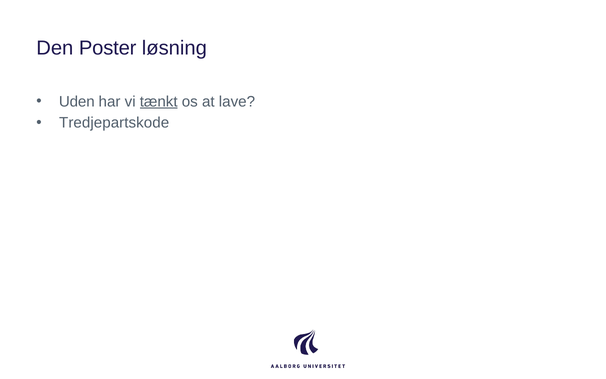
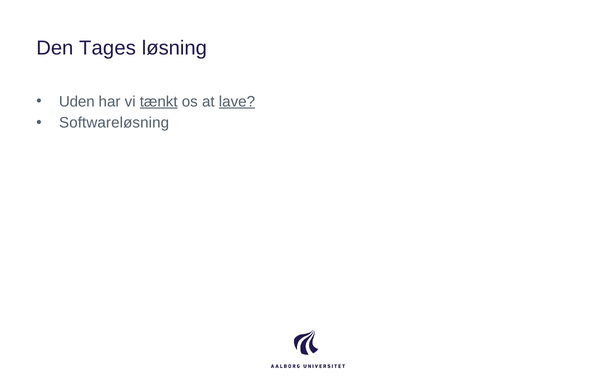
Poster: Poster -> Tages
lave underline: none -> present
Tredjepartskode: Tredjepartskode -> Softwareløsning
